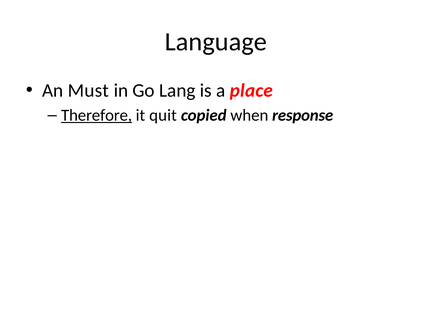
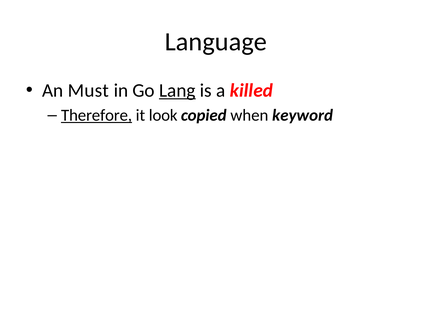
Lang underline: none -> present
place: place -> killed
quit: quit -> look
response: response -> keyword
